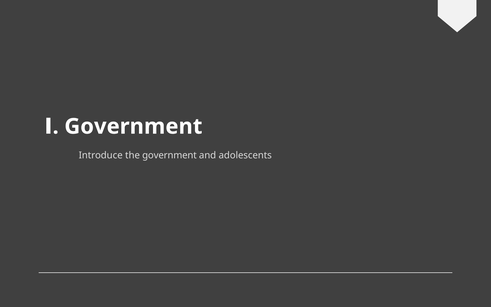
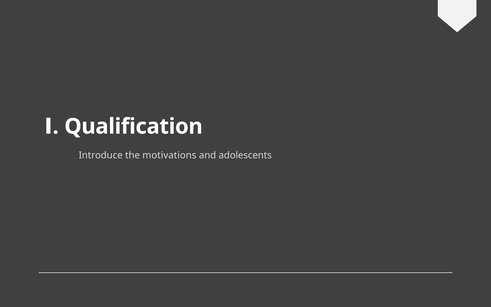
Government at (133, 126): Government -> Qualification
the government: government -> motivations
